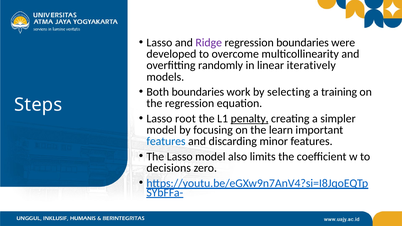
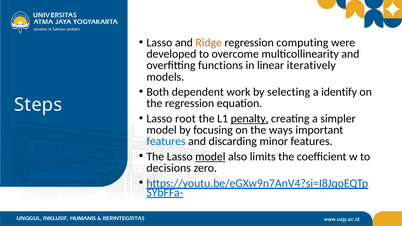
Ridge colour: purple -> orange
regression boundaries: boundaries -> computing
randomly: randomly -> functions
Both boundaries: boundaries -> dependent
training: training -> identify
learn: learn -> ways
model at (210, 157) underline: none -> present
